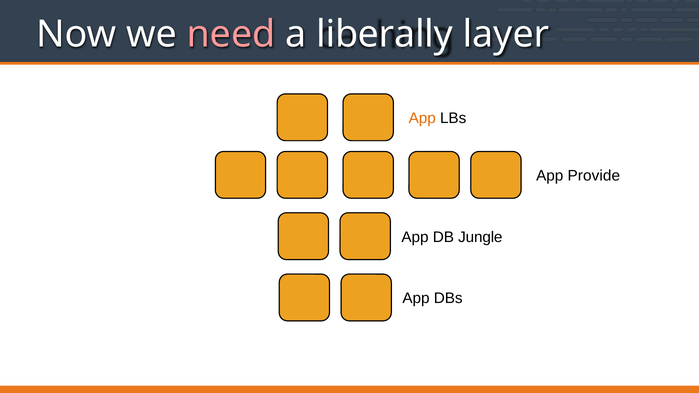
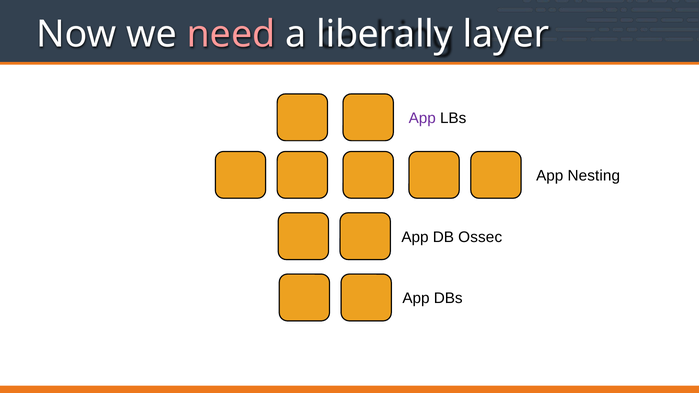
App at (422, 118) colour: orange -> purple
Provide: Provide -> Nesting
Jungle: Jungle -> Ossec
